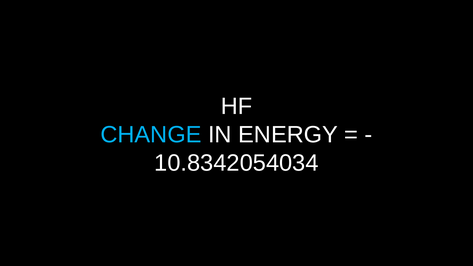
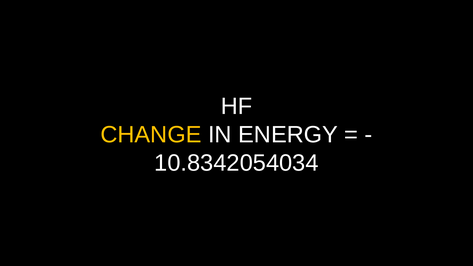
CHANGE colour: light blue -> yellow
